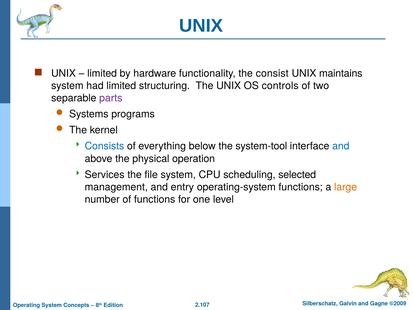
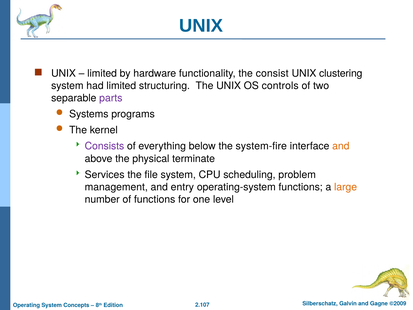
maintains: maintains -> clustering
Consists colour: blue -> purple
system-tool: system-tool -> system-fire
and at (341, 146) colour: blue -> orange
operation: operation -> terminate
selected: selected -> problem
